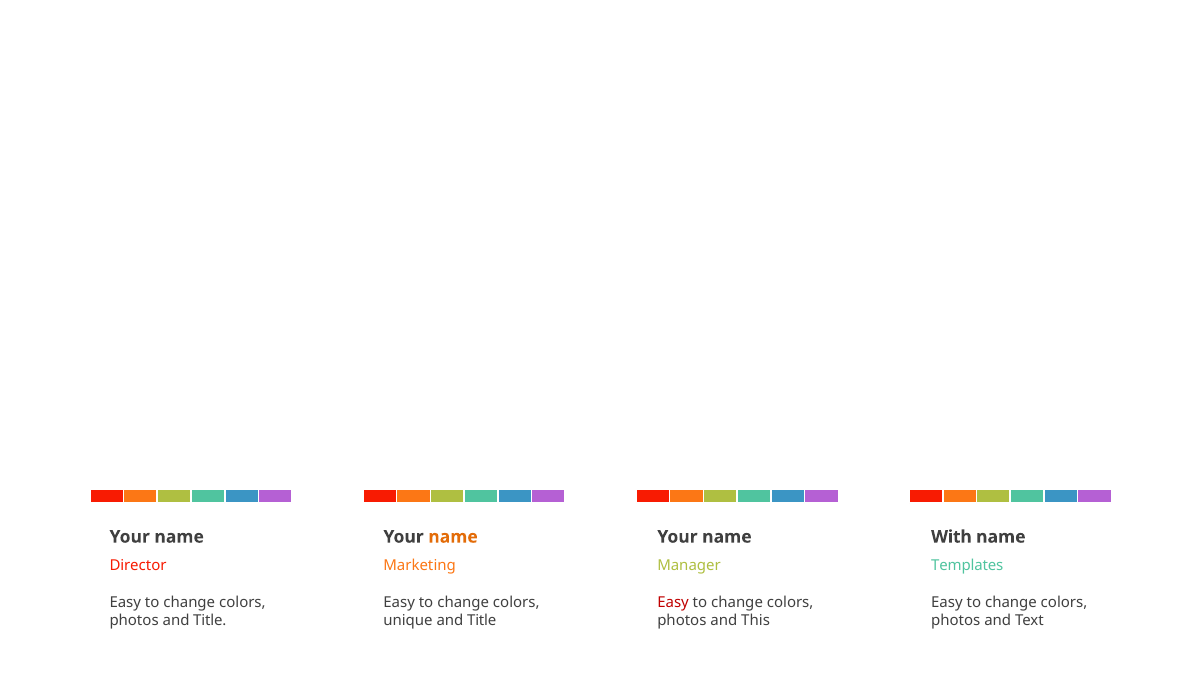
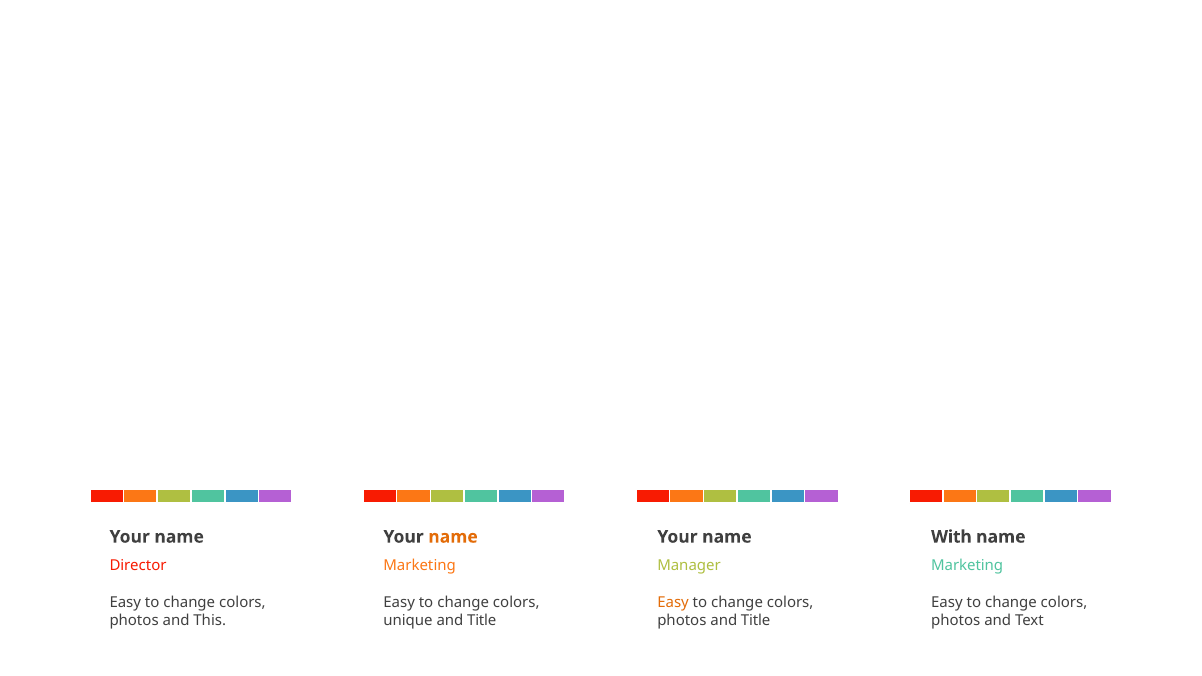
Templates at (967, 565): Templates -> Marketing
Easy at (673, 602) colour: red -> orange
photos and Title: Title -> This
photos and This: This -> Title
